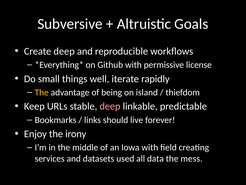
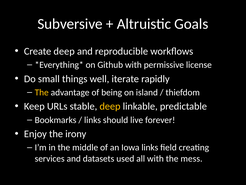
deep at (110, 106) colour: pink -> yellow
Iowa with: with -> links
all data: data -> with
